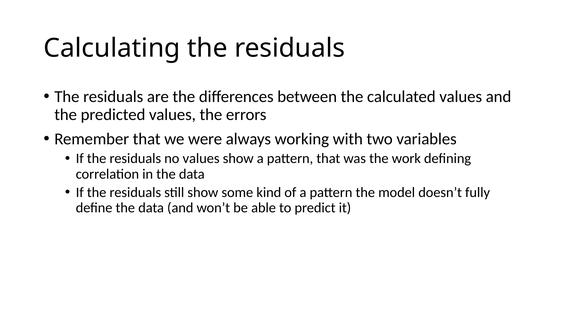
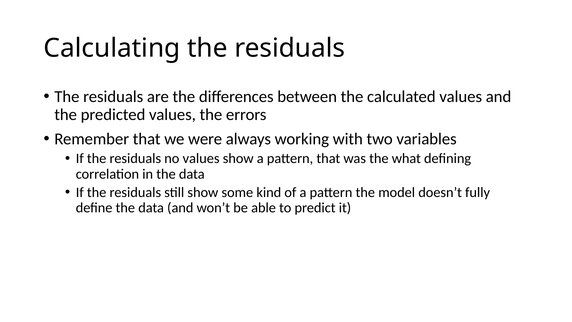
work: work -> what
